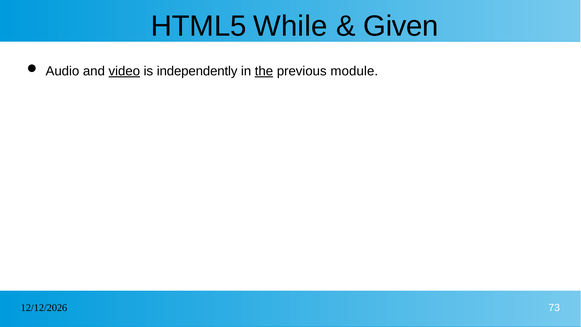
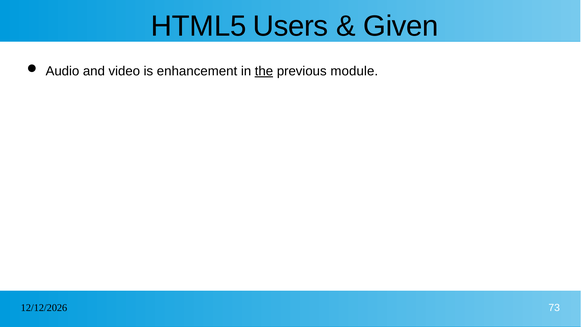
While: While -> Users
video underline: present -> none
independently: independently -> enhancement
